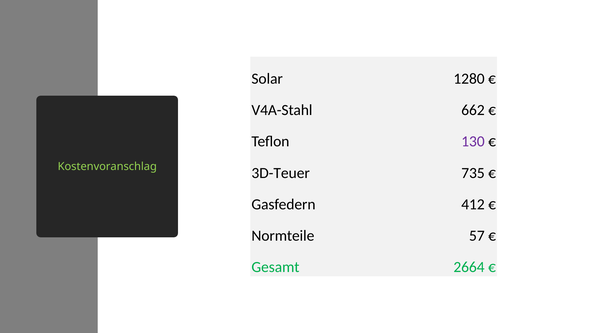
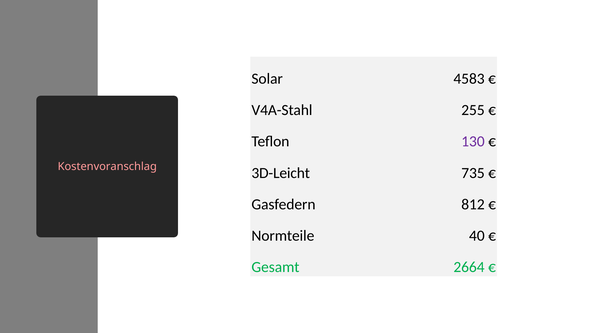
1280: 1280 -> 4583
662: 662 -> 255
Kostenvoranschlag colour: light green -> pink
3D-Teuer: 3D-Teuer -> 3D-Leicht
412: 412 -> 812
57: 57 -> 40
